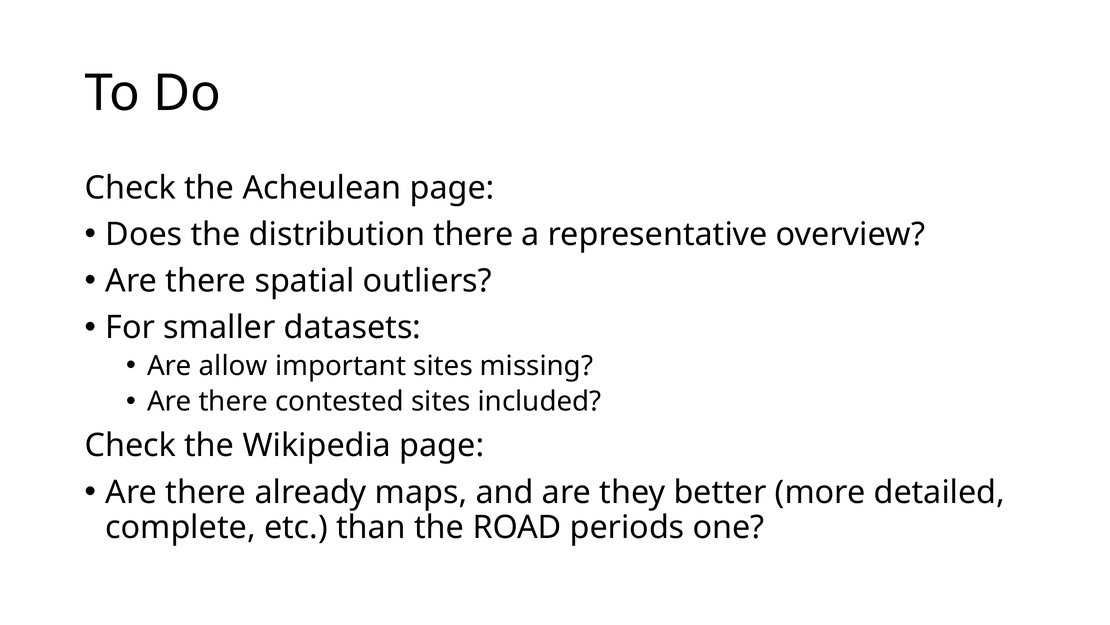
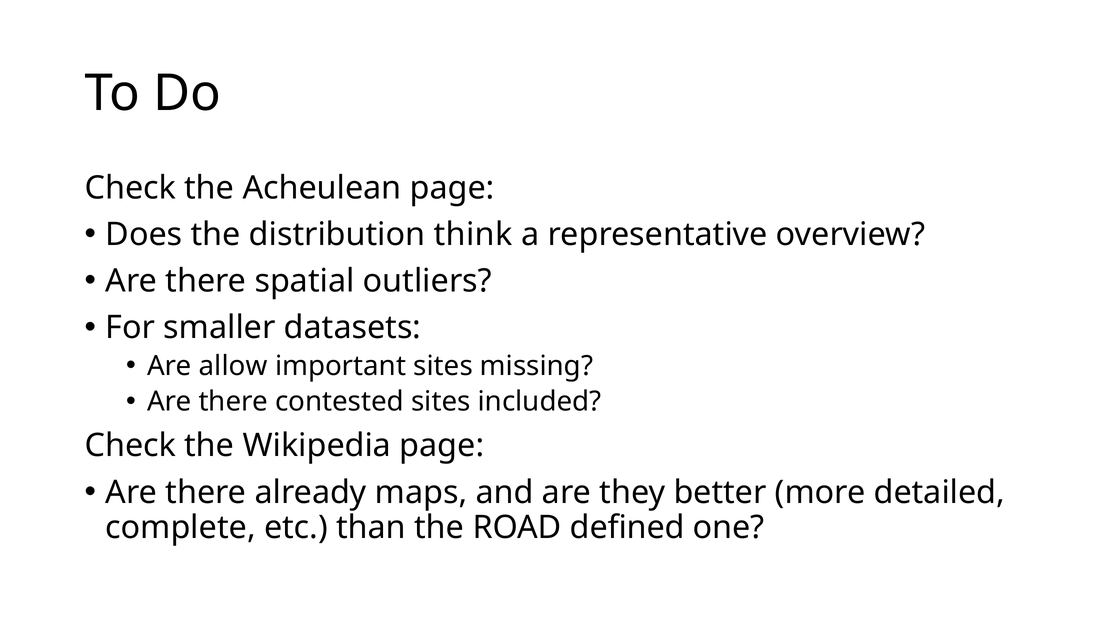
distribution there: there -> think
periods: periods -> defined
